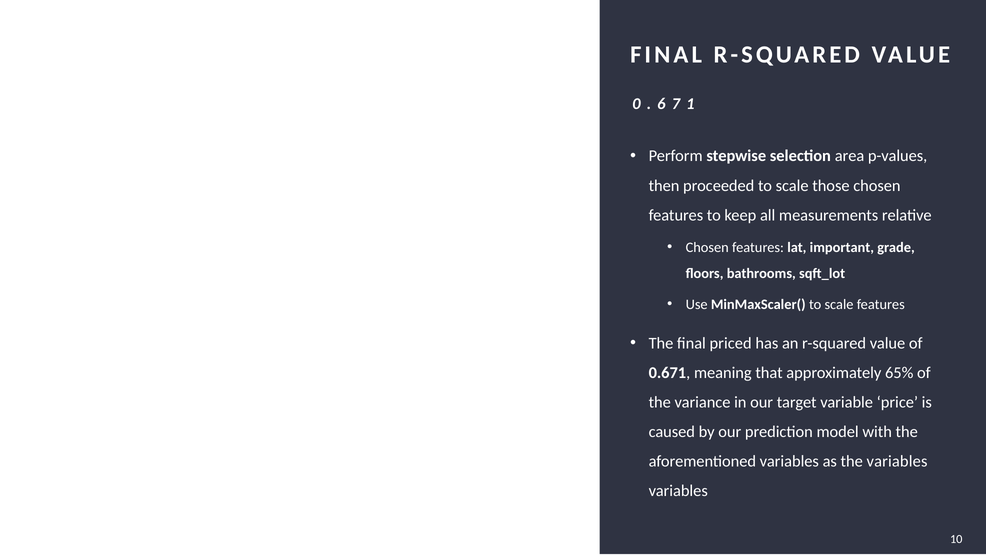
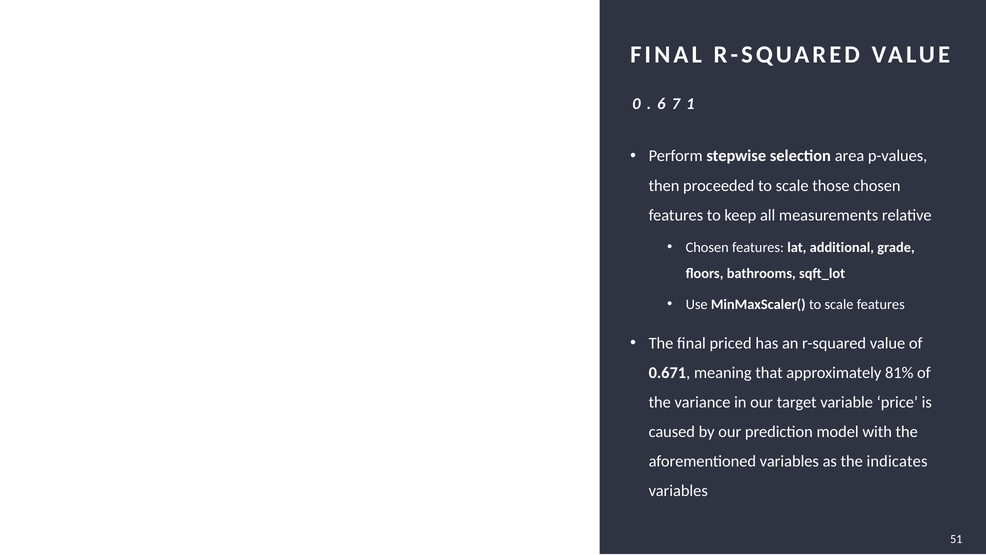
important: important -> additional
65%: 65% -> 81%
the variables: variables -> indicates
10: 10 -> 51
